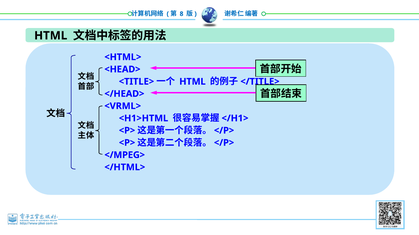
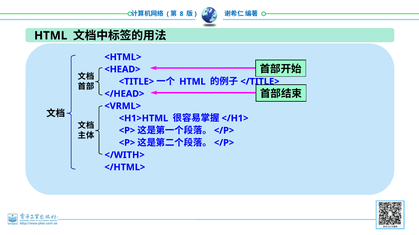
</MPEG>: </MPEG> -> </WITH>
